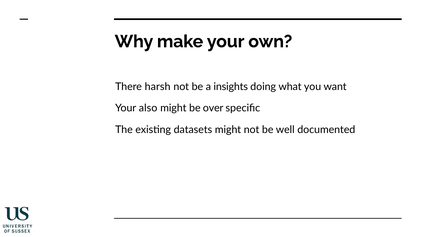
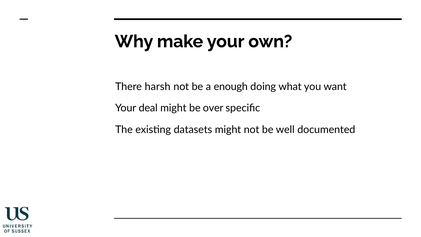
insights: insights -> enough
also: also -> deal
